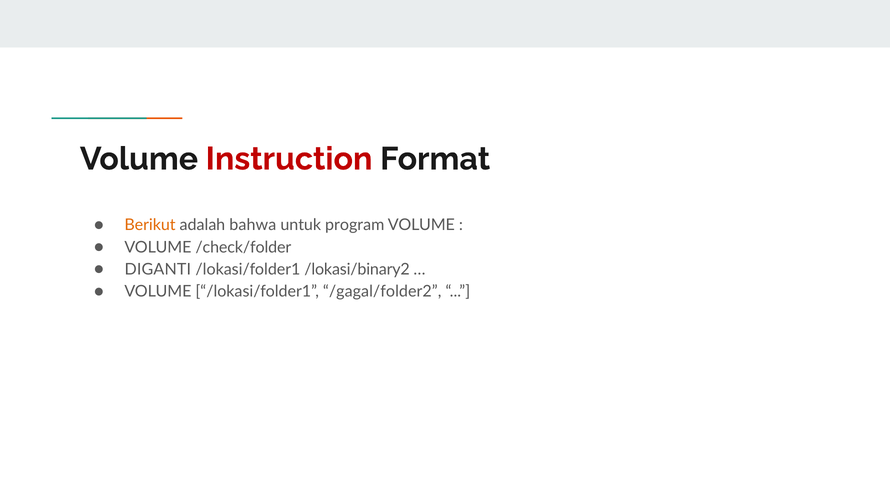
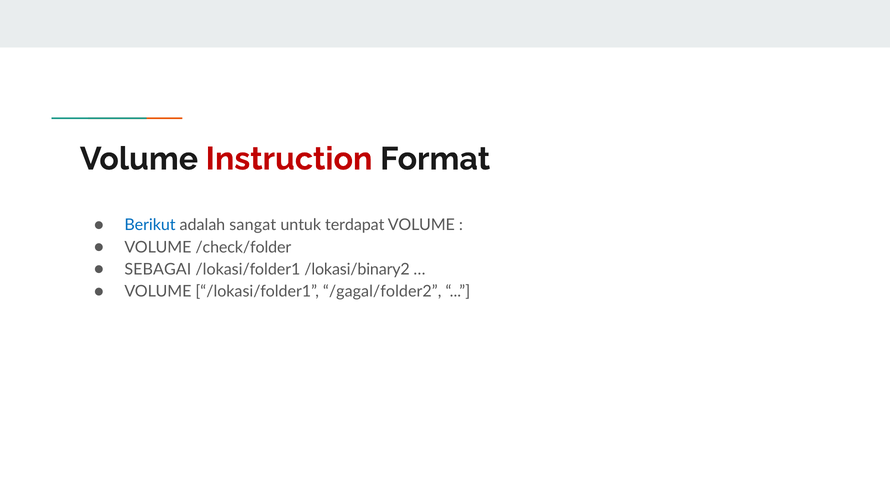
Berikut colour: orange -> blue
bahwa: bahwa -> sangat
program: program -> terdapat
DIGANTI: DIGANTI -> SEBAGAI
